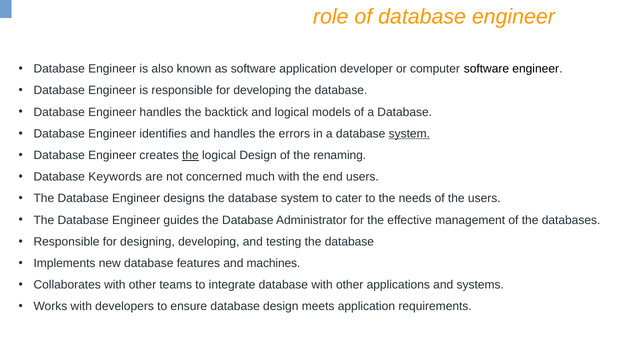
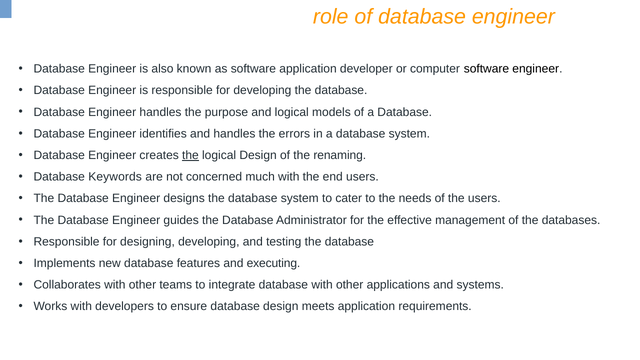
backtick: backtick -> purpose
system at (409, 134) underline: present -> none
machines: machines -> executing
